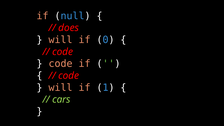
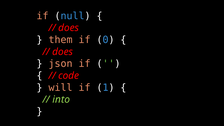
will at (61, 40): will -> them
code at (63, 52): code -> does
code at (61, 64): code -> json
cars: cars -> into
